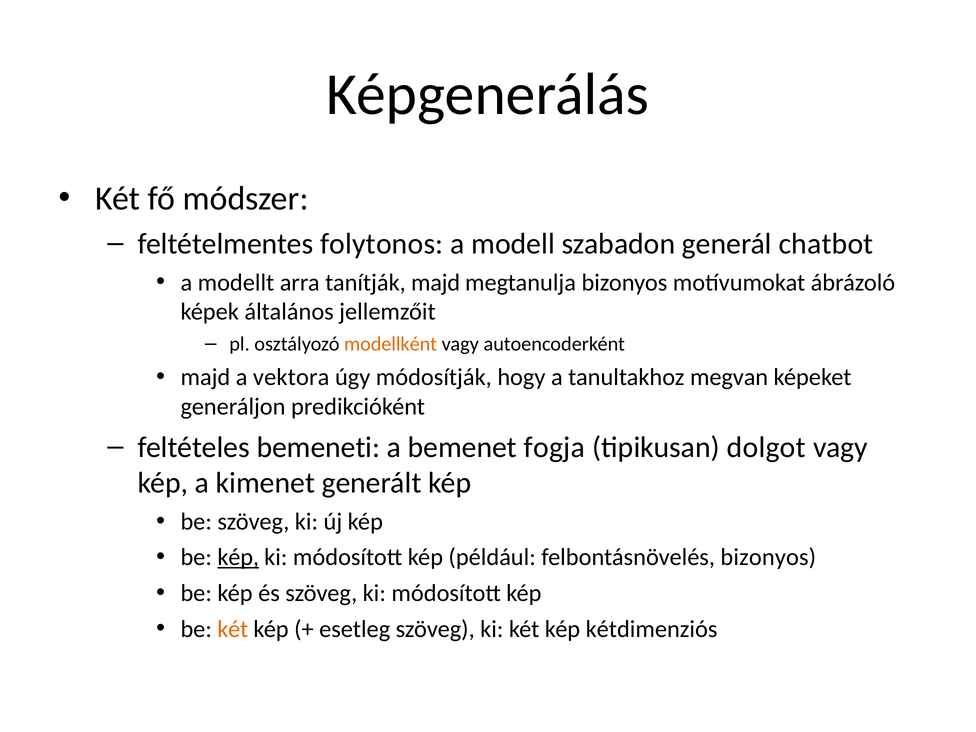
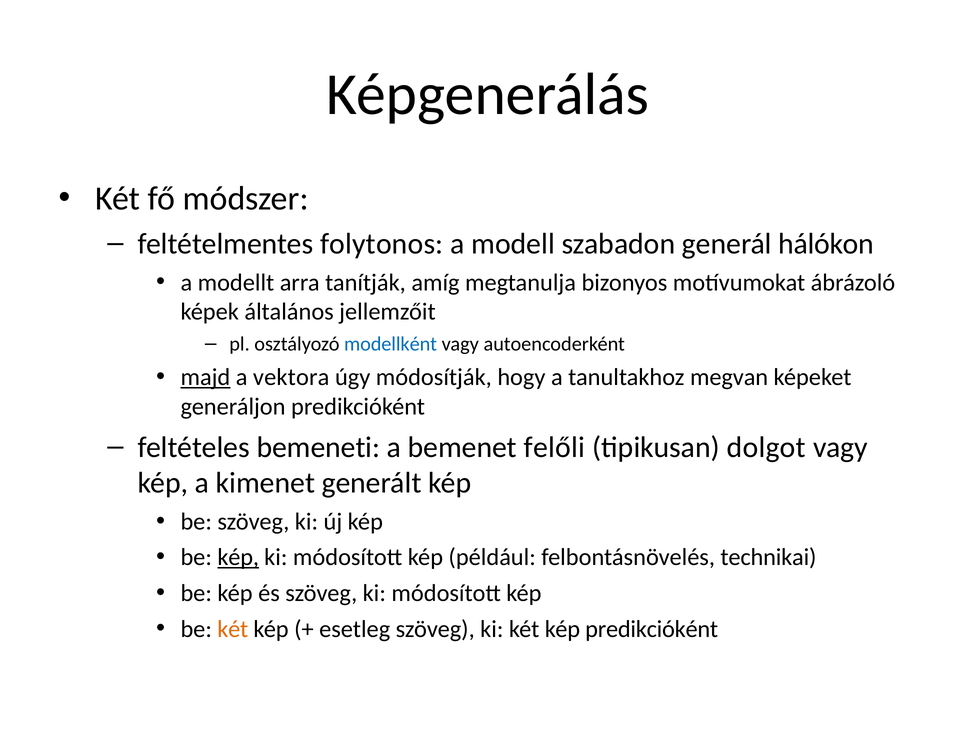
chatbot: chatbot -> hálókon
tanítják majd: majd -> amíg
modellként colour: orange -> blue
majd at (205, 377) underline: none -> present
fogja: fogja -> felőli
felbontásnövelés bizonyos: bizonyos -> technikai
kép kétdimenziós: kétdimenziós -> predikcióként
